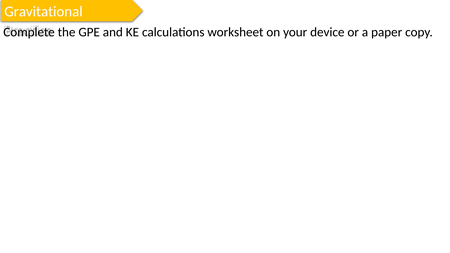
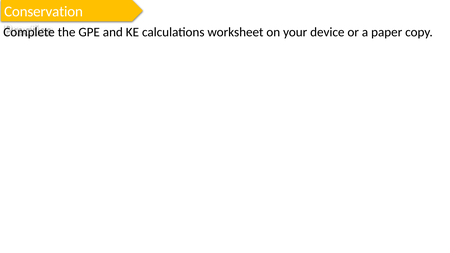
Gravitational: Gravitational -> Conservation
